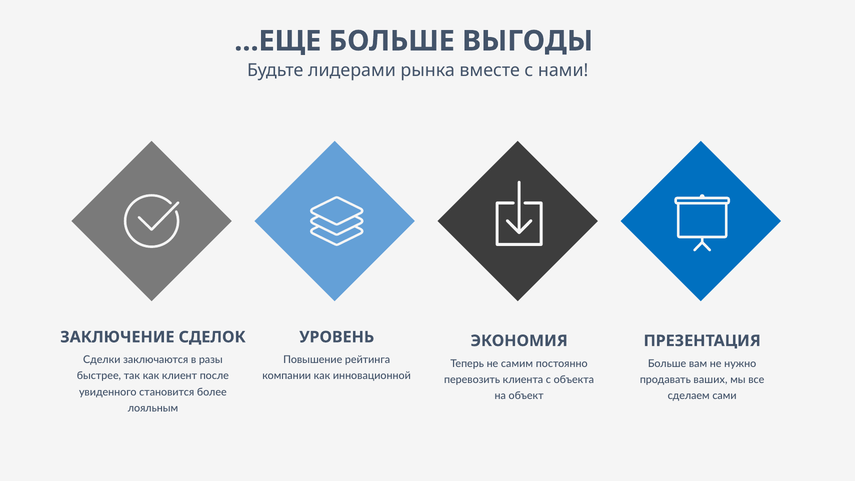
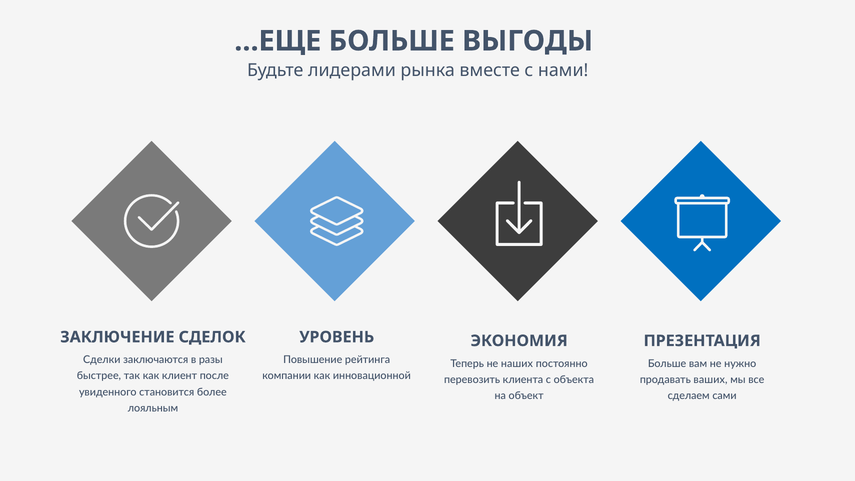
самим: самим -> наших
